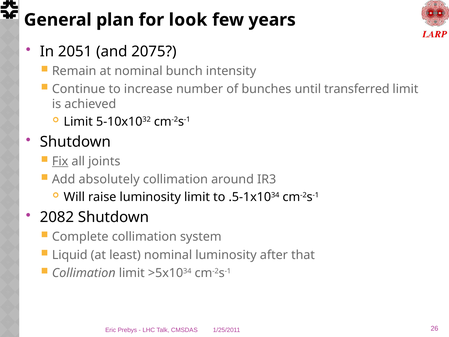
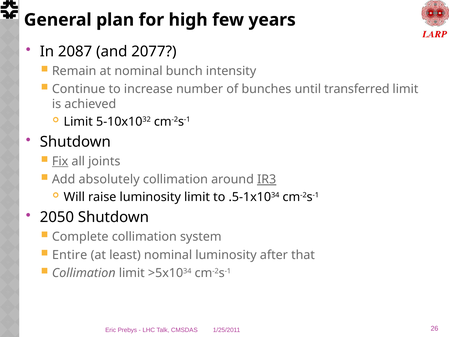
look: look -> high
2051: 2051 -> 2087
2075: 2075 -> 2077
IR3 underline: none -> present
2082: 2082 -> 2050
Liquid: Liquid -> Entire
